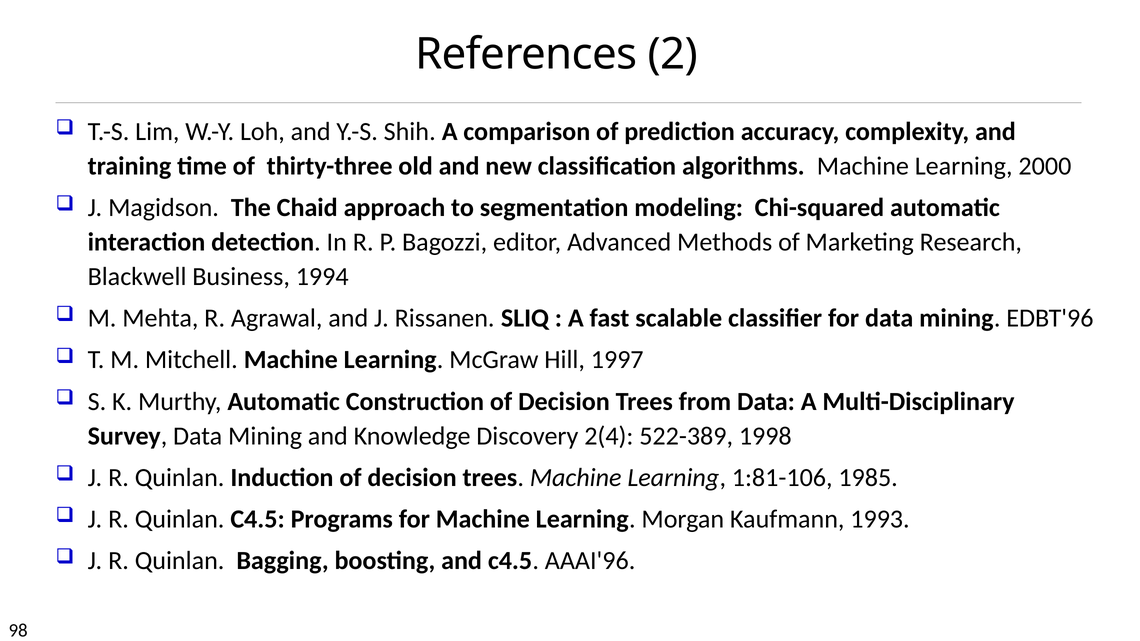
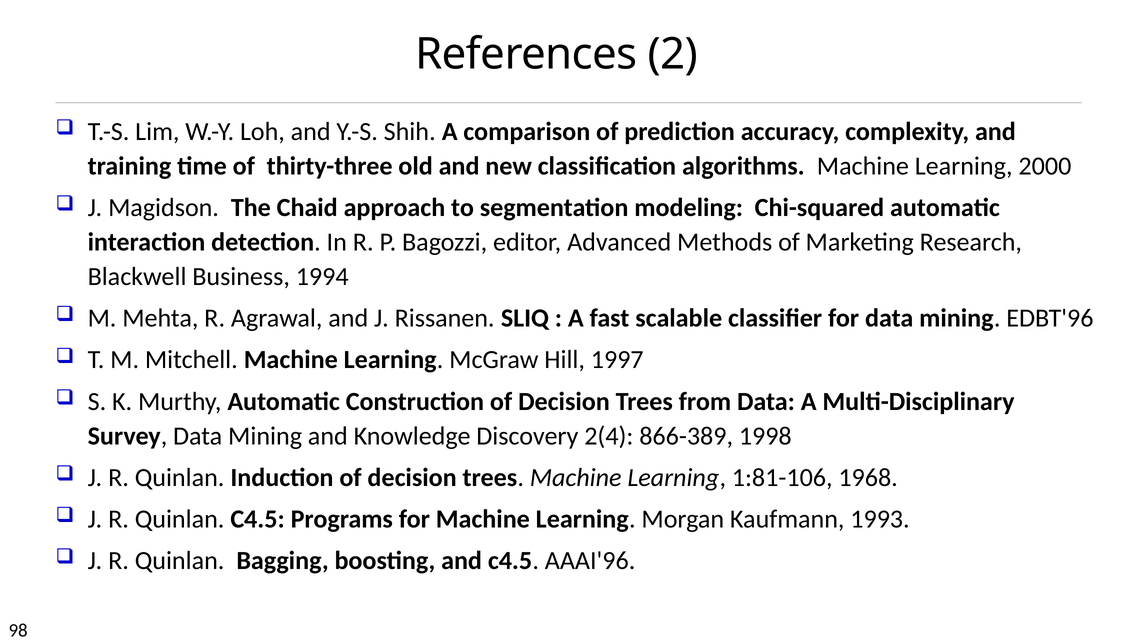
522-389: 522-389 -> 866-389
1985: 1985 -> 1968
